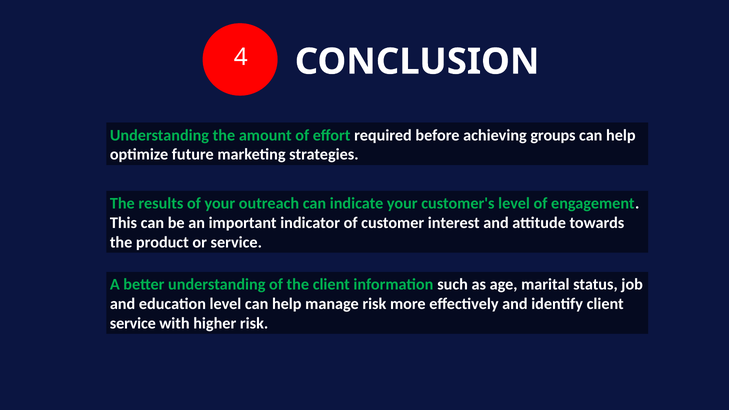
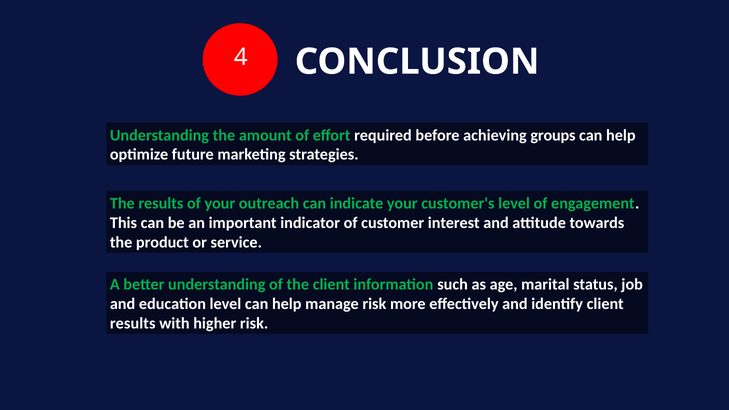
service at (133, 323): service -> results
